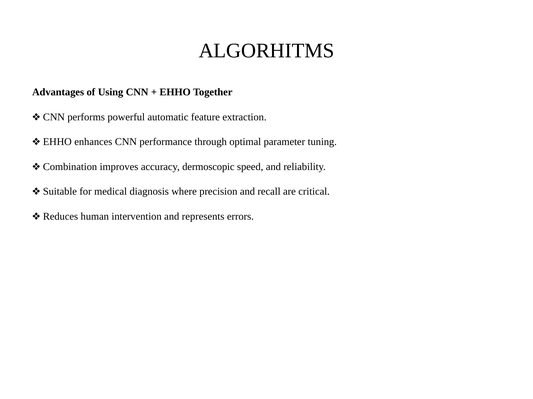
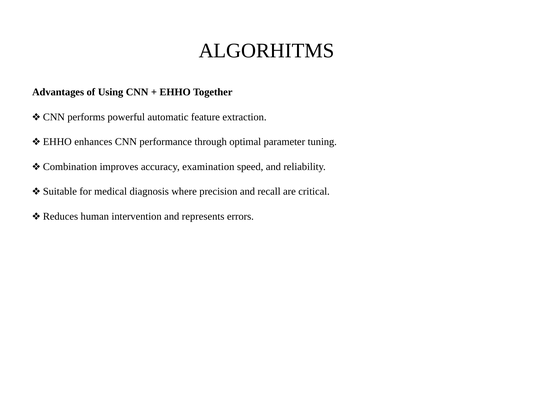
dermoscopic: dermoscopic -> examination
